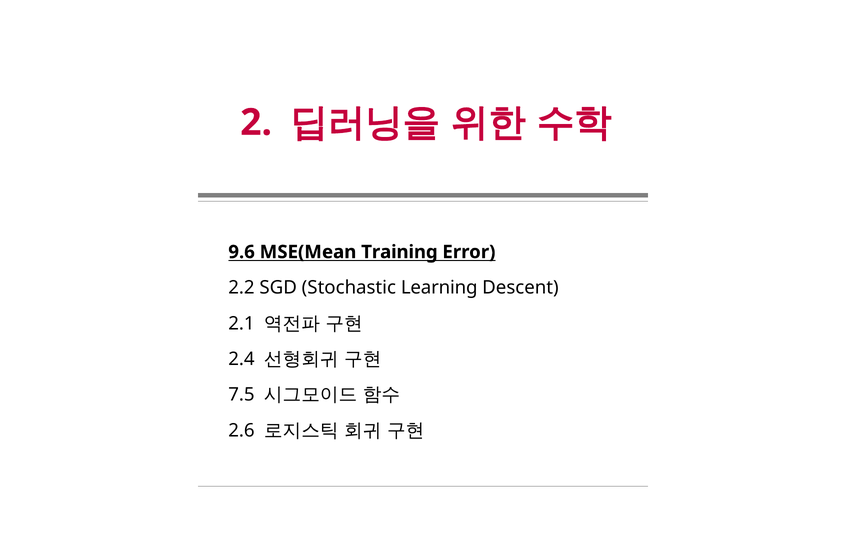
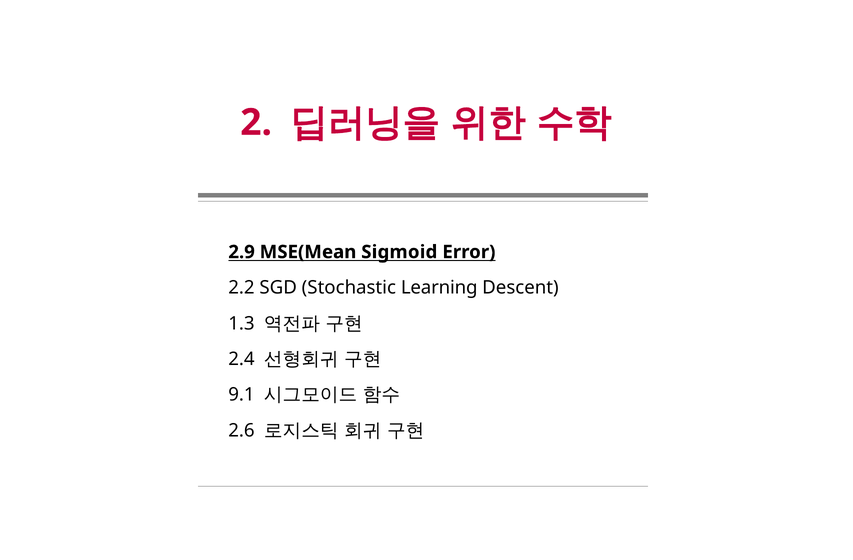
9.6: 9.6 -> 2.9
Training: Training -> Sigmoid
2.1: 2.1 -> 1.3
7.5: 7.5 -> 9.1
